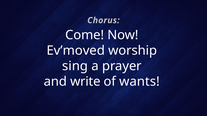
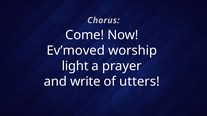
sing: sing -> light
wants: wants -> utters
